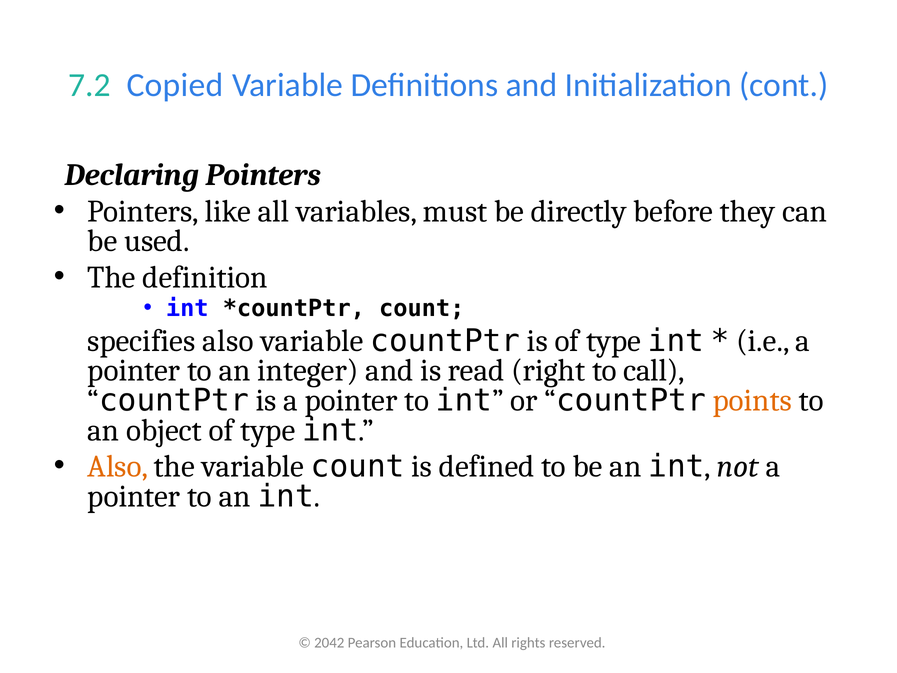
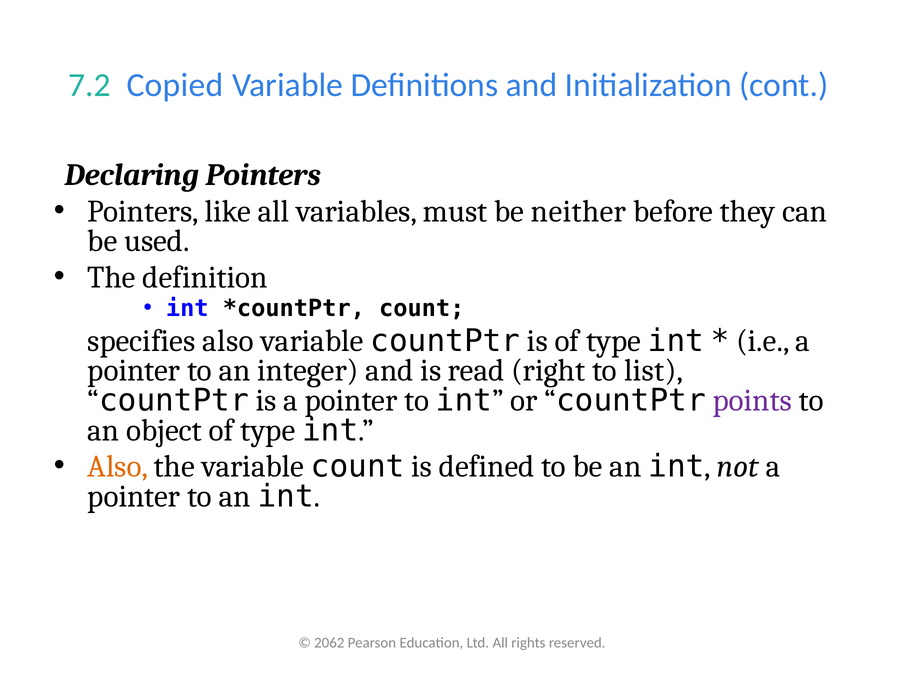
directly: directly -> neither
call: call -> list
points colour: orange -> purple
2042: 2042 -> 2062
